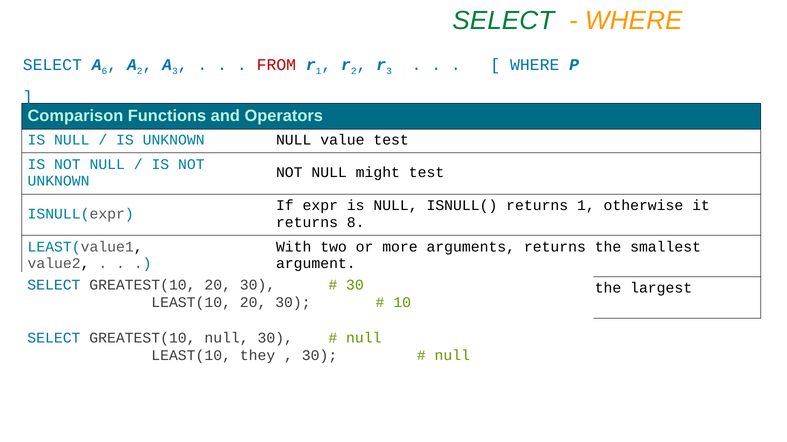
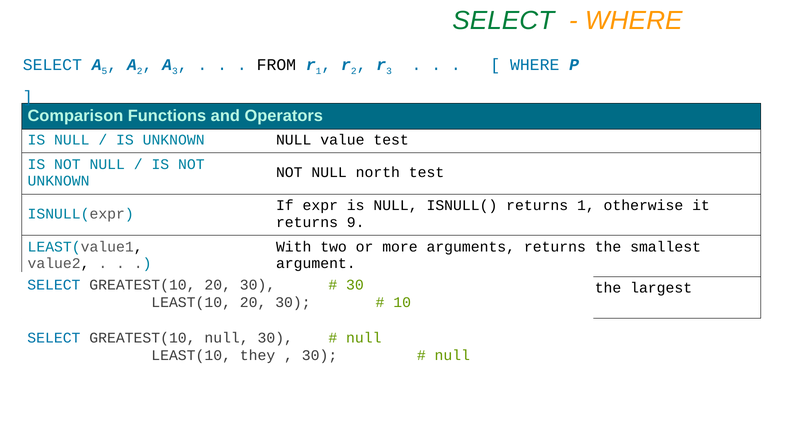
6: 6 -> 5
FROM colour: red -> black
might: might -> north
8: 8 -> 9
